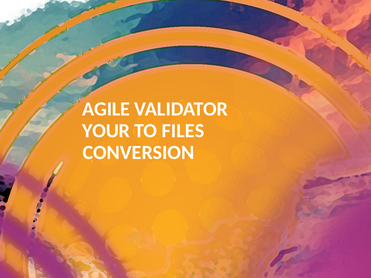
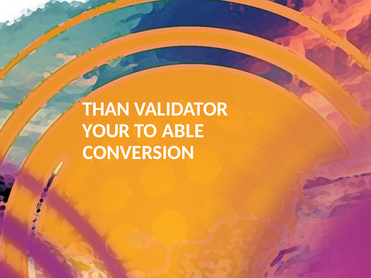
AGILE: AGILE -> THAN
FILES: FILES -> ABLE
